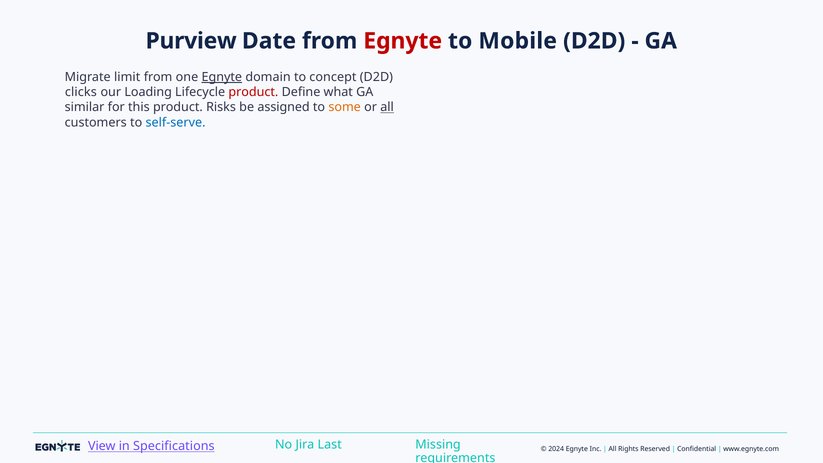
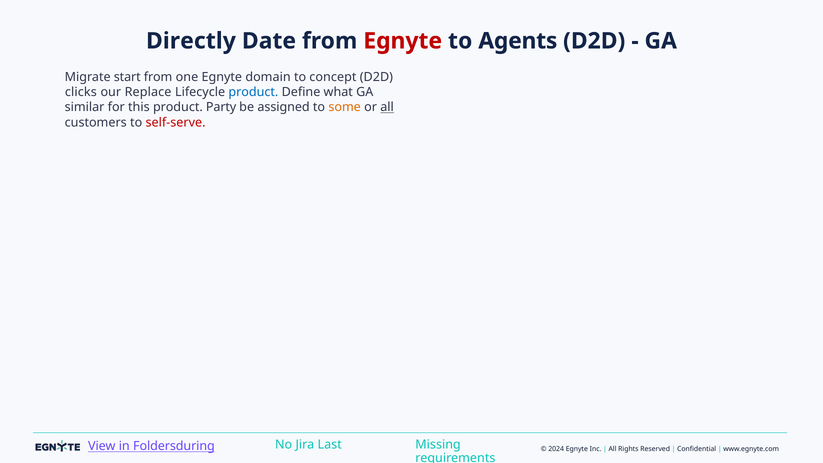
Purview: Purview -> Directly
Mobile: Mobile -> Agents
limit: limit -> start
Egnyte at (222, 77) underline: present -> none
Loading: Loading -> Replace
product at (253, 92) colour: red -> blue
Risks: Risks -> Party
self-serve colour: blue -> red
Specifications: Specifications -> Foldersduring
